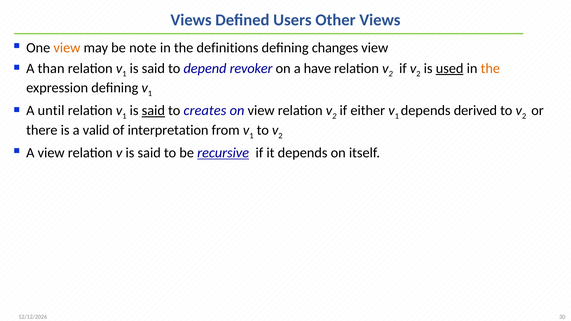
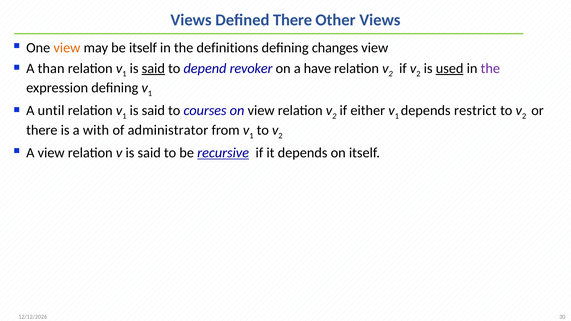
Defined Users: Users -> There
be note: note -> itself
said at (153, 68) underline: none -> present
the at (490, 68) colour: orange -> purple
said at (153, 111) underline: present -> none
creates: creates -> courses
derived: derived -> restrict
valid: valid -> with
interpretation: interpretation -> administrator
